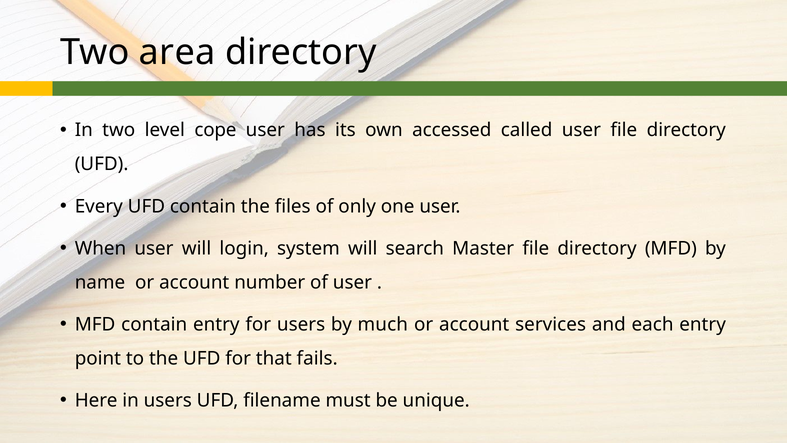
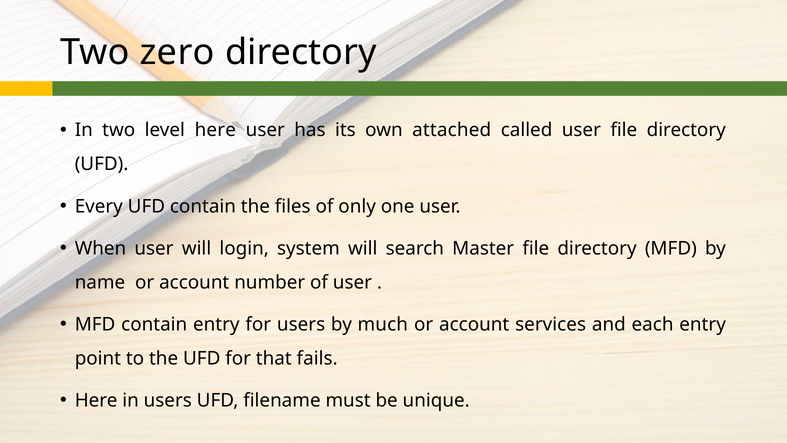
area: area -> zero
level cope: cope -> here
accessed: accessed -> attached
